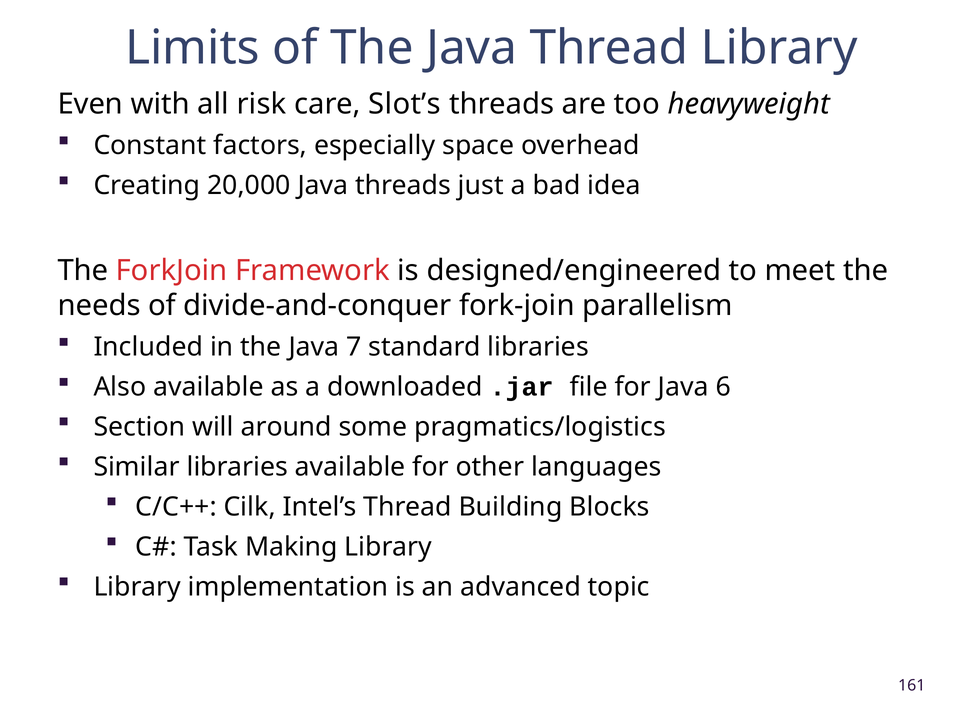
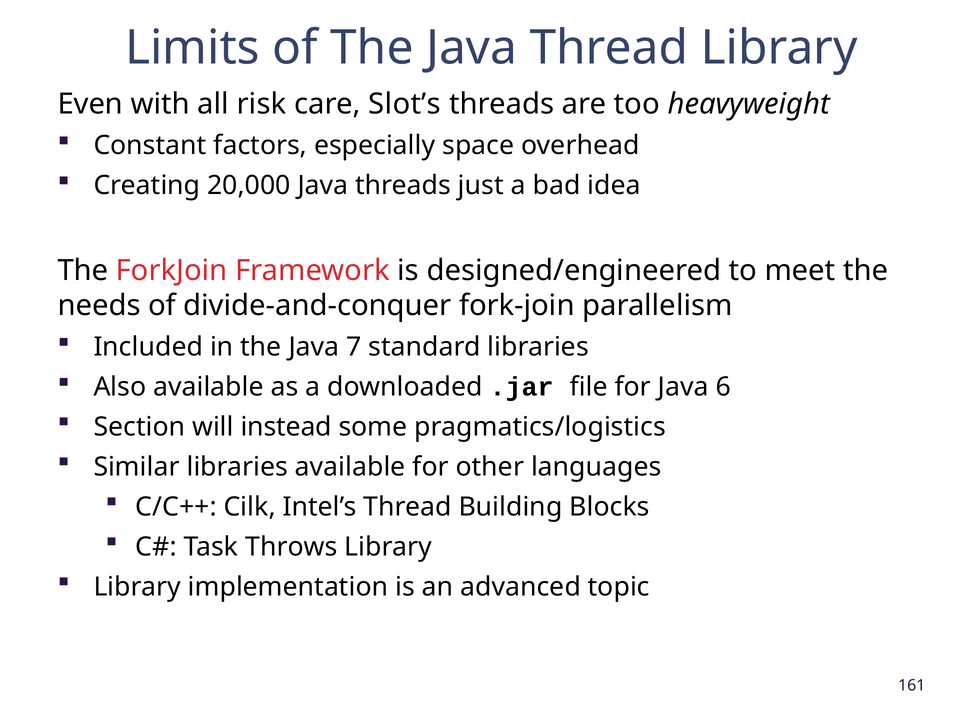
around: around -> instead
Making: Making -> Throws
